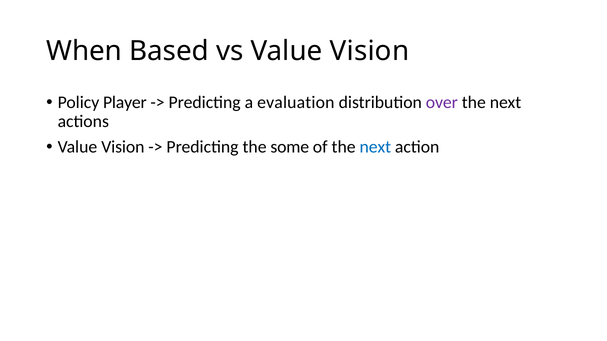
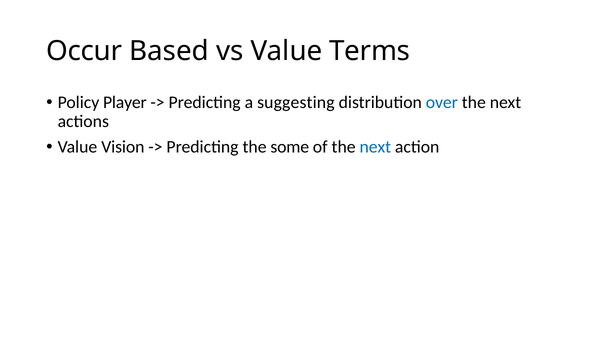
When: When -> Occur
vs Value Vision: Vision -> Terms
evaluation: evaluation -> suggesting
over colour: purple -> blue
